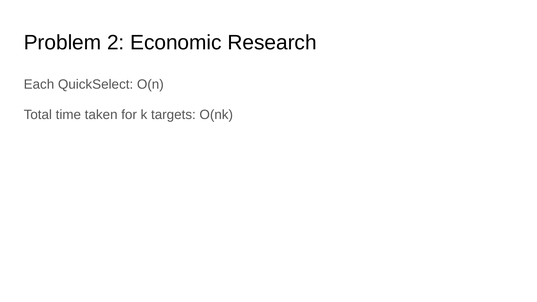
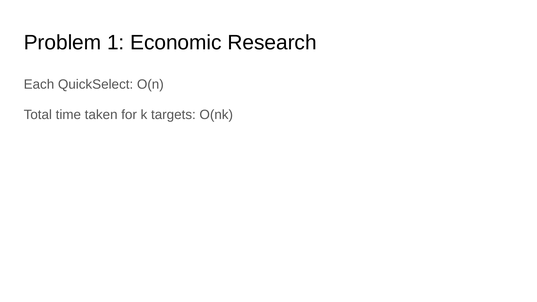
2: 2 -> 1
